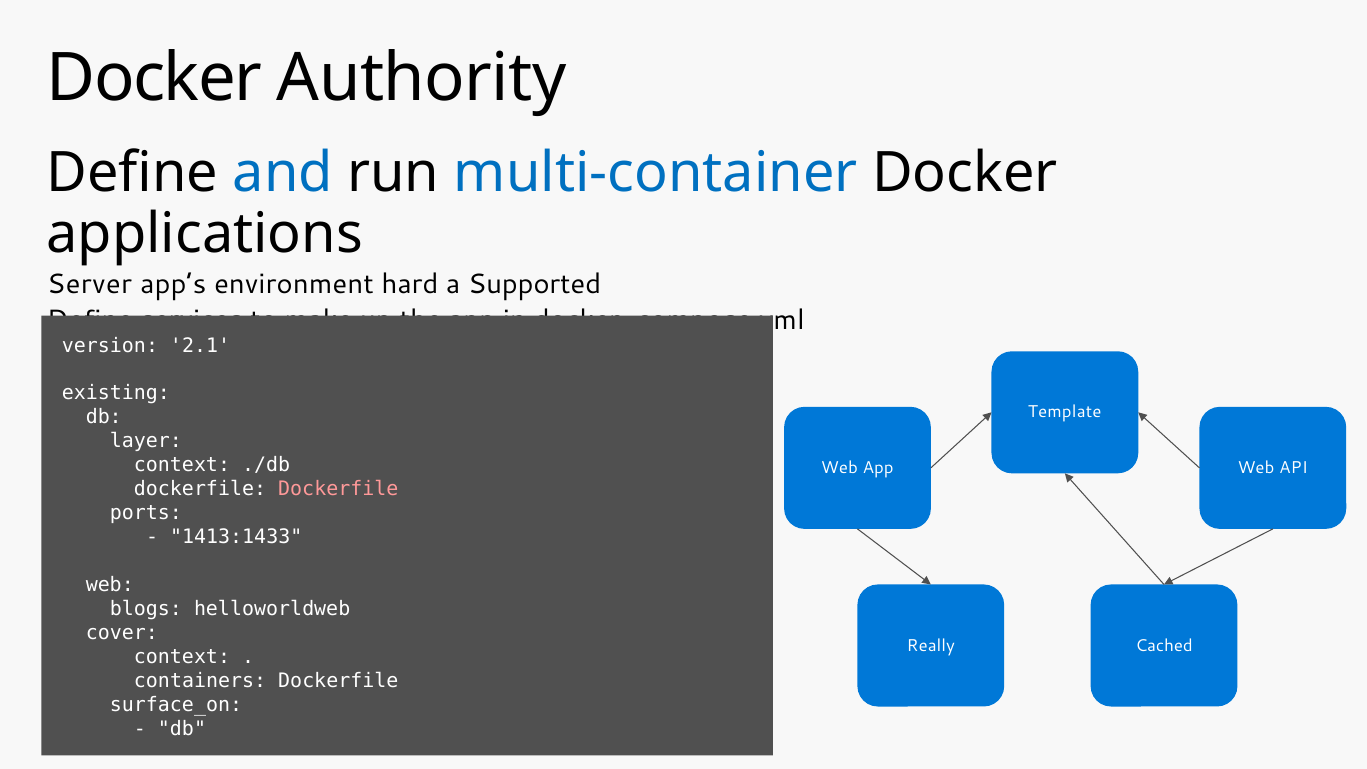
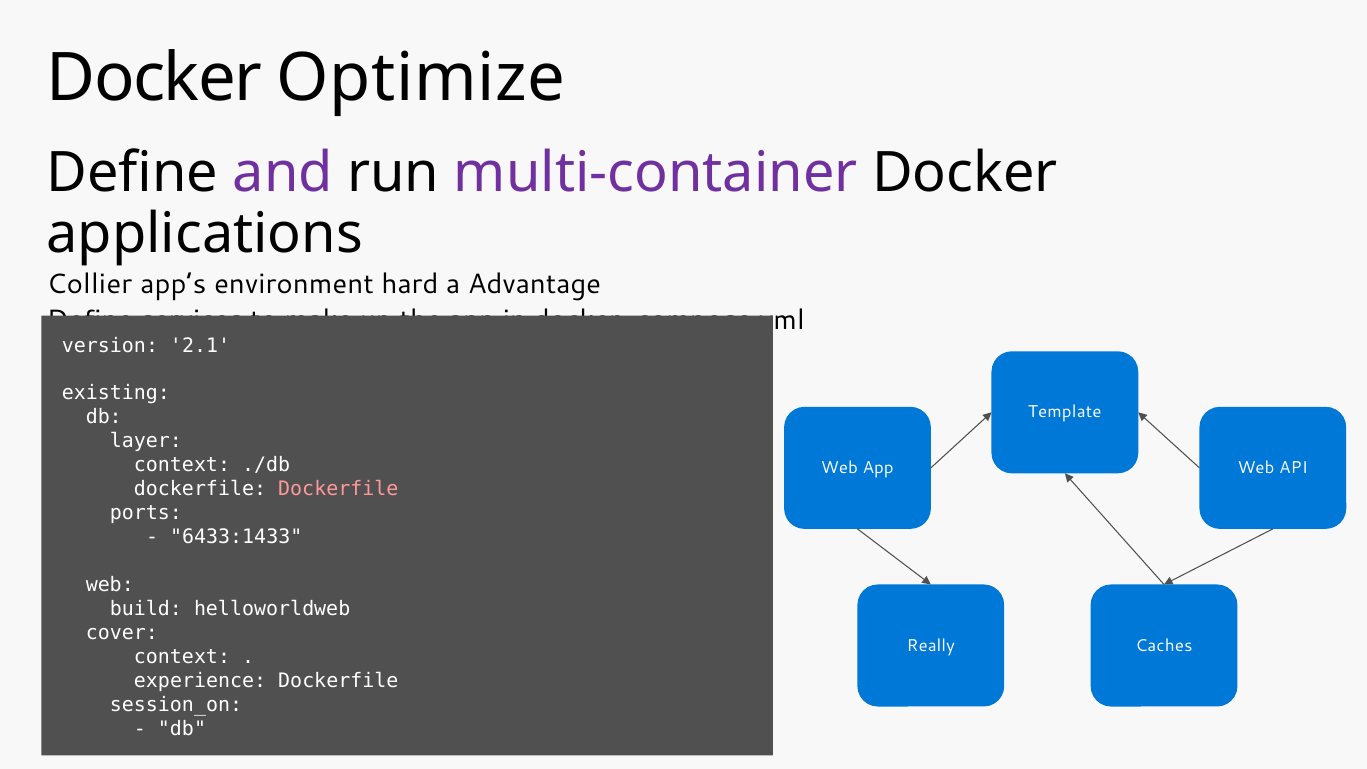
Authority: Authority -> Optimize
and colour: blue -> purple
multi-container colour: blue -> purple
Server: Server -> Collier
Supported: Supported -> Advantage
1413:1433: 1413:1433 -> 6433:1433
blogs: blogs -> build
Cached: Cached -> Caches
containers: containers -> experience
surface_on: surface_on -> session_on
